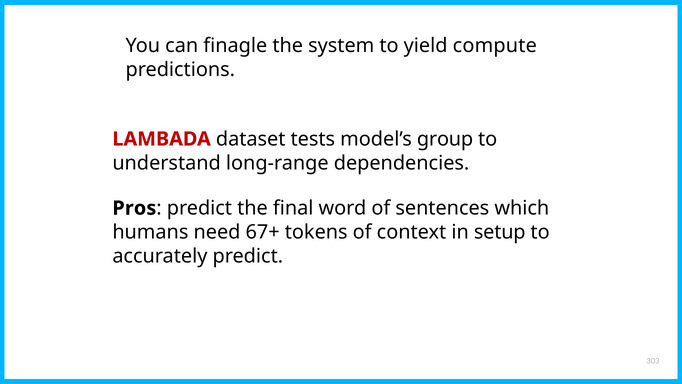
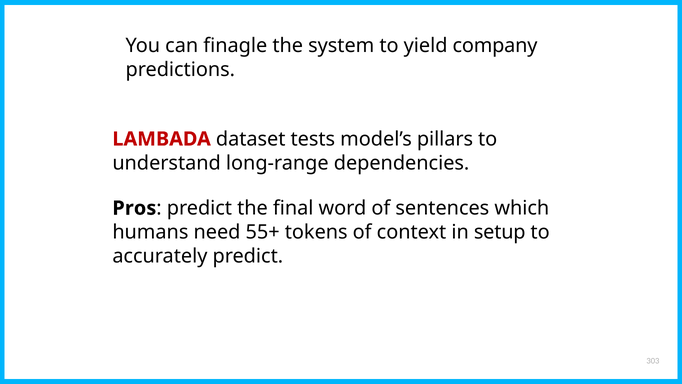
compute: compute -> company
group: group -> pillars
67+: 67+ -> 55+
